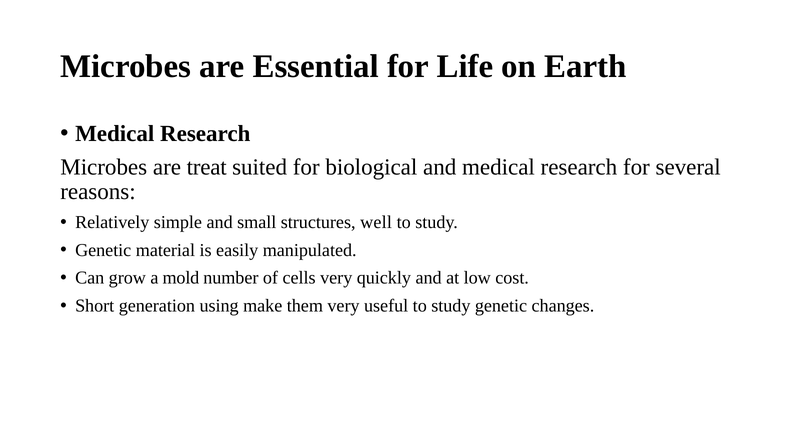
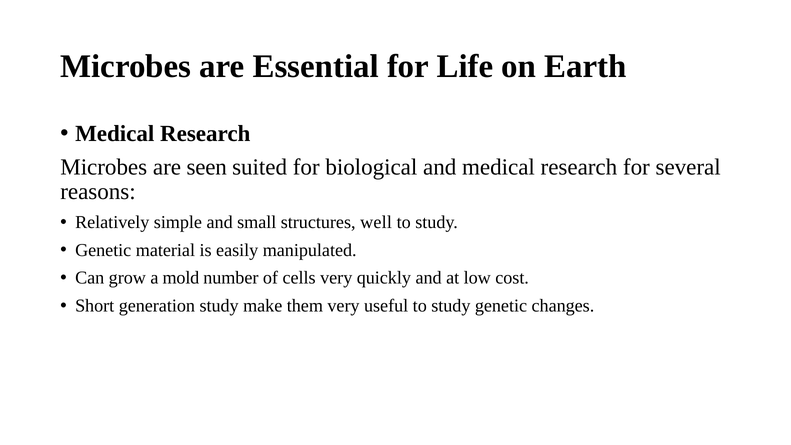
treat: treat -> seen
generation using: using -> study
